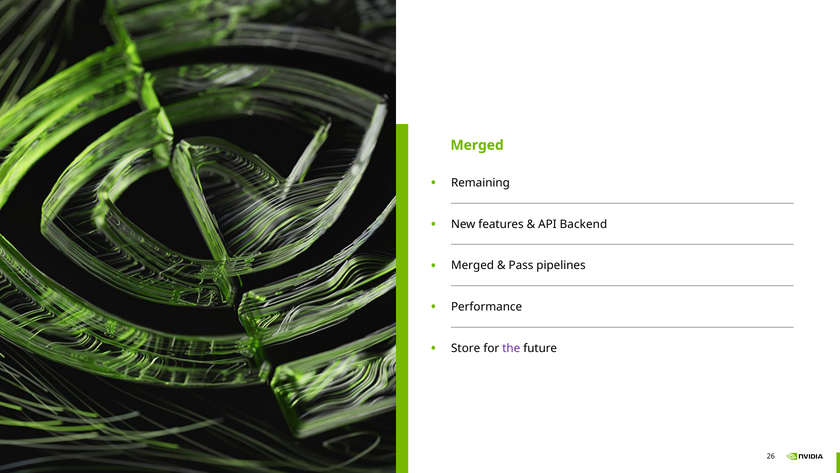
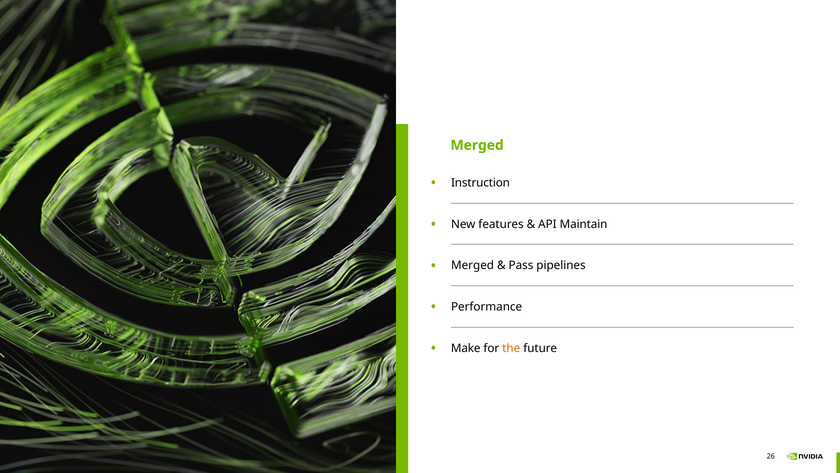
Remaining: Remaining -> Instruction
Backend: Backend -> Maintain
Store: Store -> Make
the colour: purple -> orange
